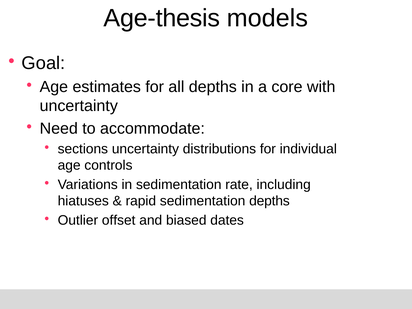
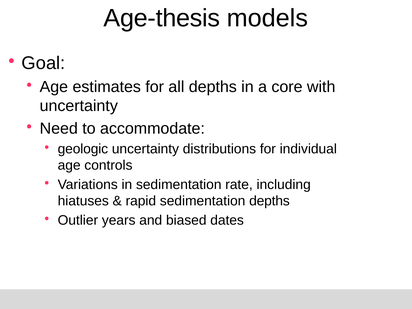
sections: sections -> geologic
offset: offset -> years
